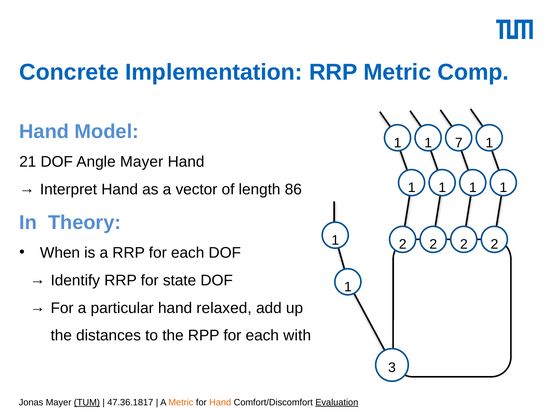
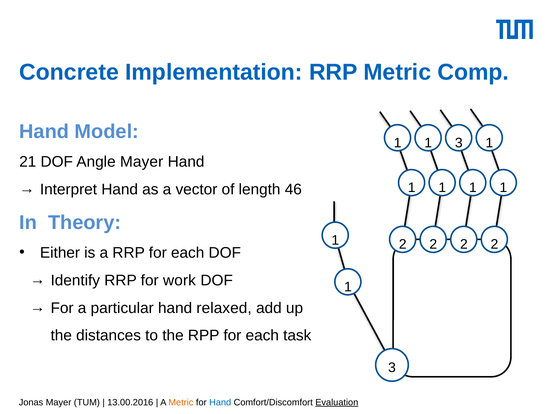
1 1 7: 7 -> 3
86: 86 -> 46
When: When -> Either
state: state -> work
with: with -> task
TUM underline: present -> none
47.36.1817: 47.36.1817 -> 13.00.2016
Hand at (220, 402) colour: orange -> blue
